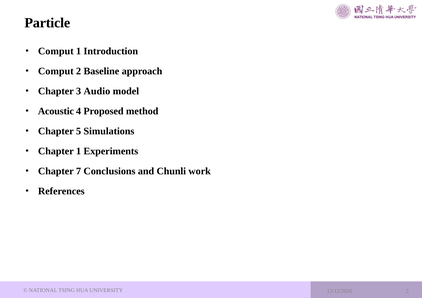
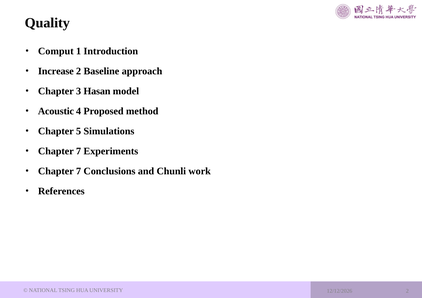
Particle: Particle -> Quality
Comput at (56, 71): Comput -> Increase
Audio: Audio -> Hasan
1 at (79, 151): 1 -> 7
